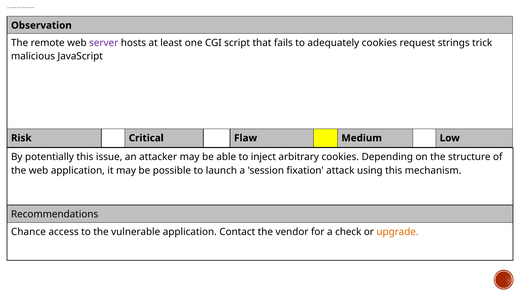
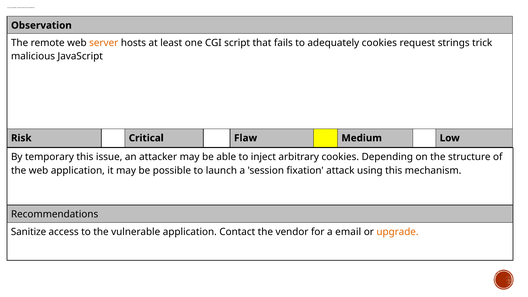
server colour: purple -> orange
potentially: potentially -> temporary
Chance: Chance -> Sanitize
check: check -> email
